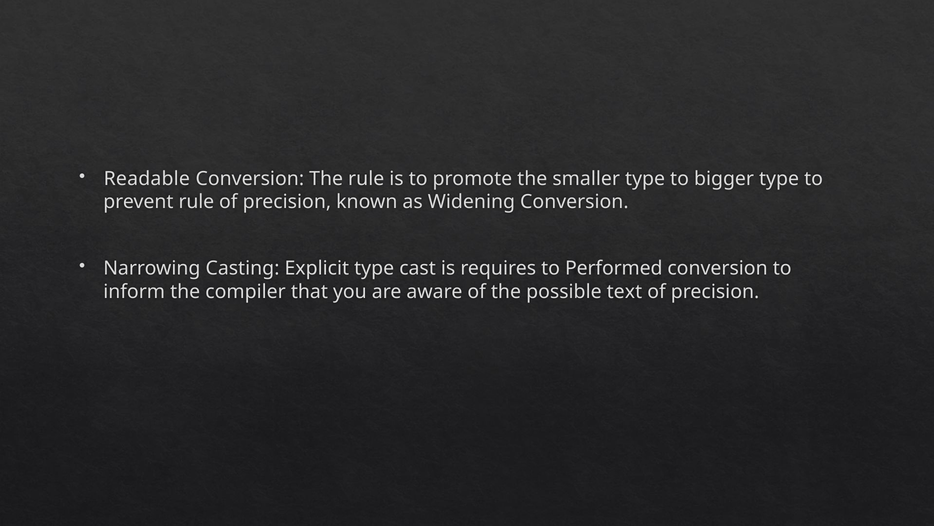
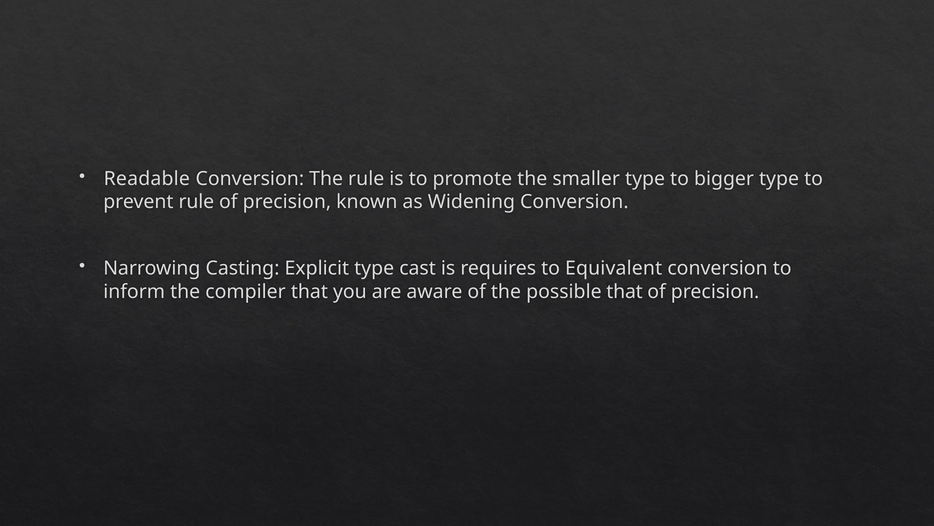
Performed: Performed -> Equivalent
possible text: text -> that
